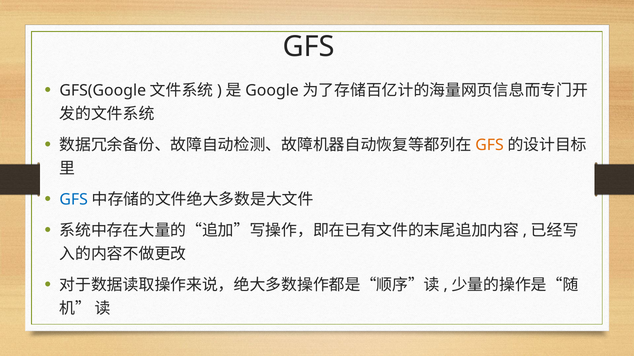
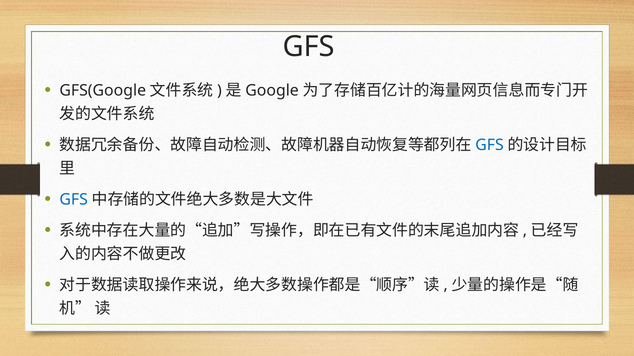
GFS at (490, 145) colour: orange -> blue
